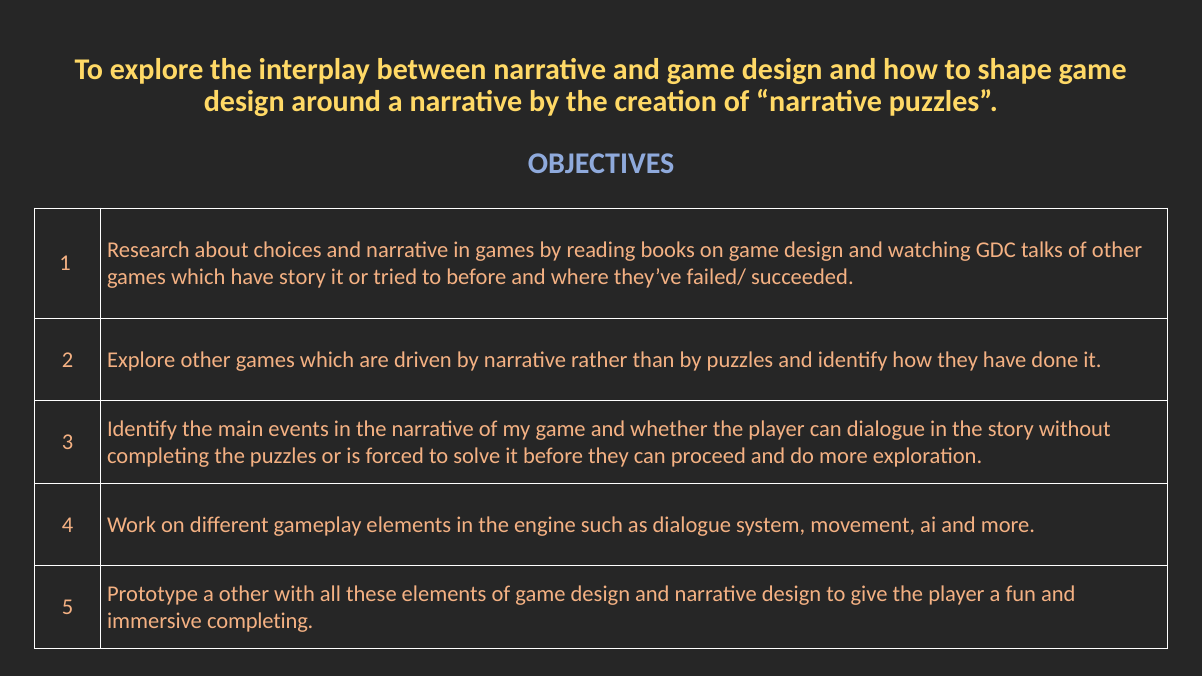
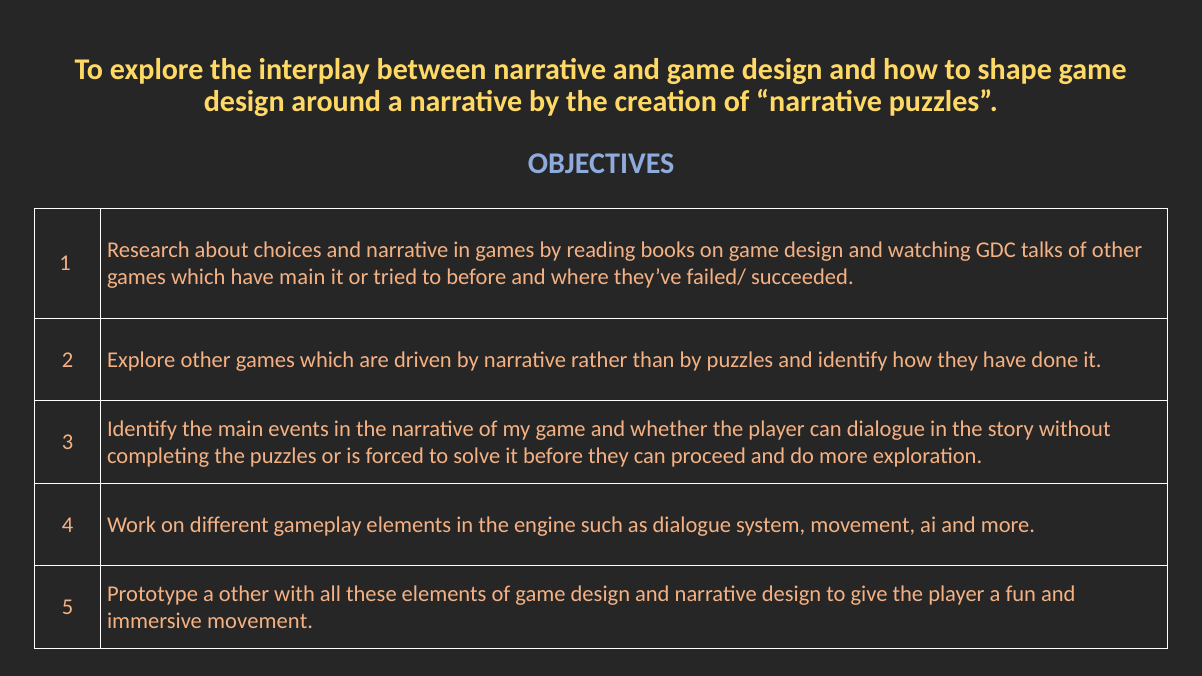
have story: story -> main
immersive completing: completing -> movement
